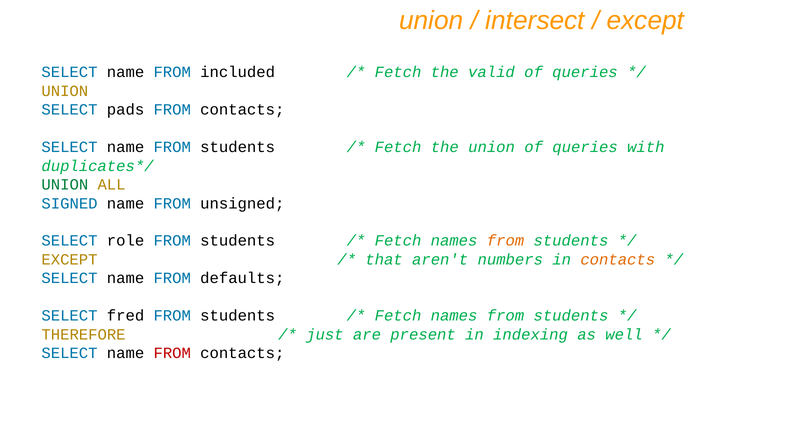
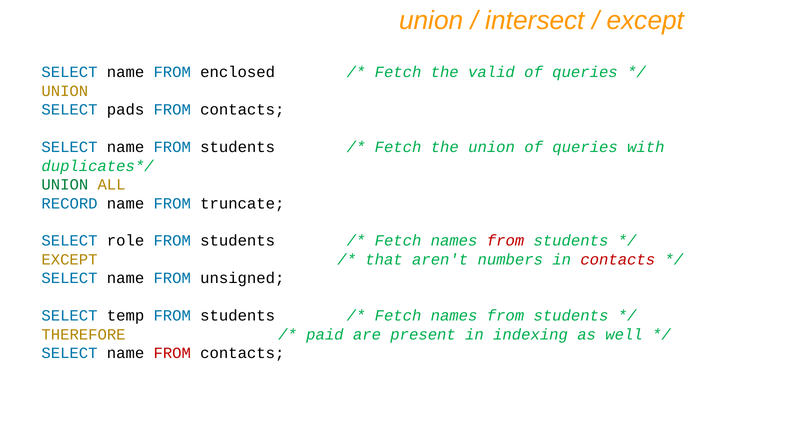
included: included -> enclosed
SIGNED: SIGNED -> RECORD
unsigned: unsigned -> truncate
from at (506, 241) colour: orange -> red
contacts at (618, 259) colour: orange -> red
defaults: defaults -> unsigned
fred: fred -> temp
just: just -> paid
